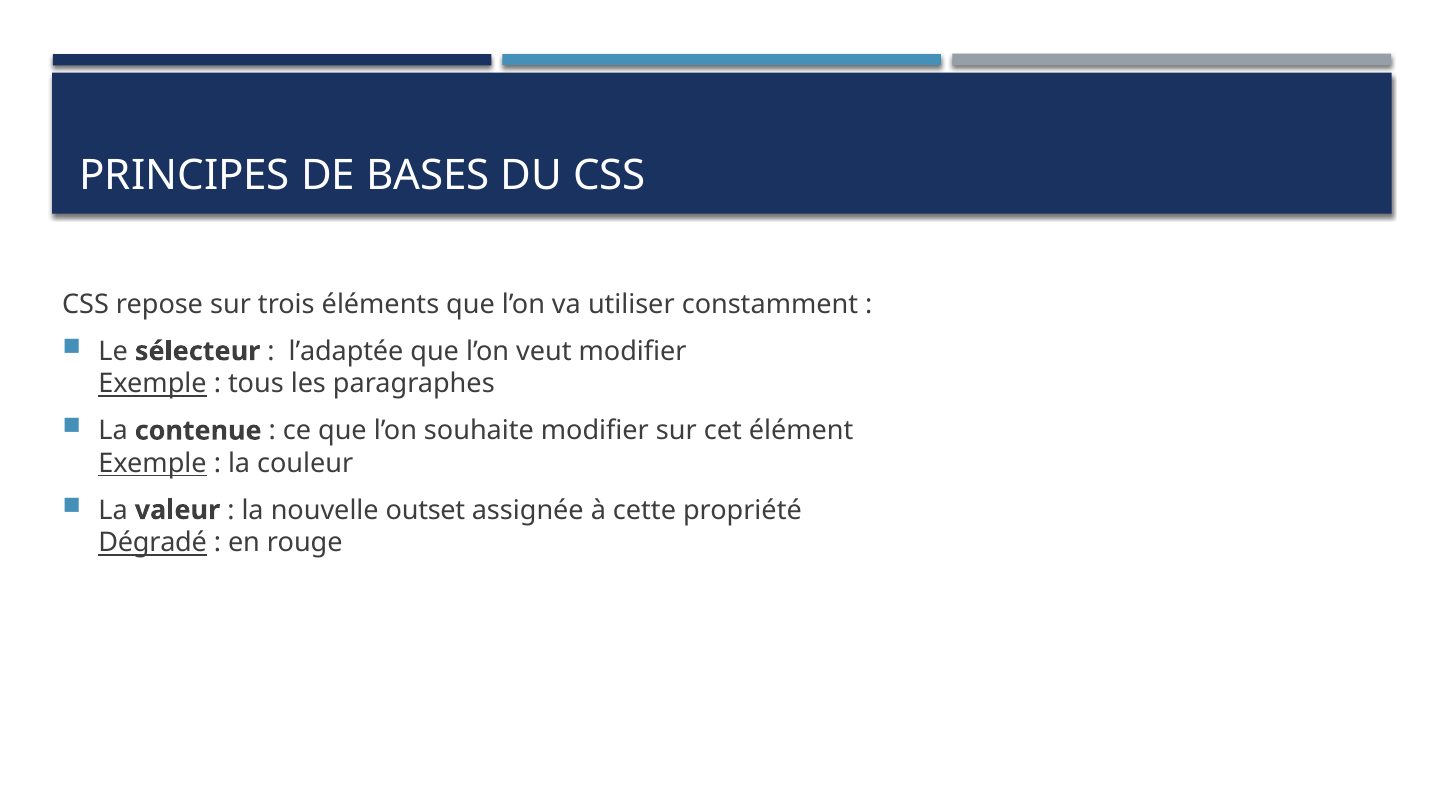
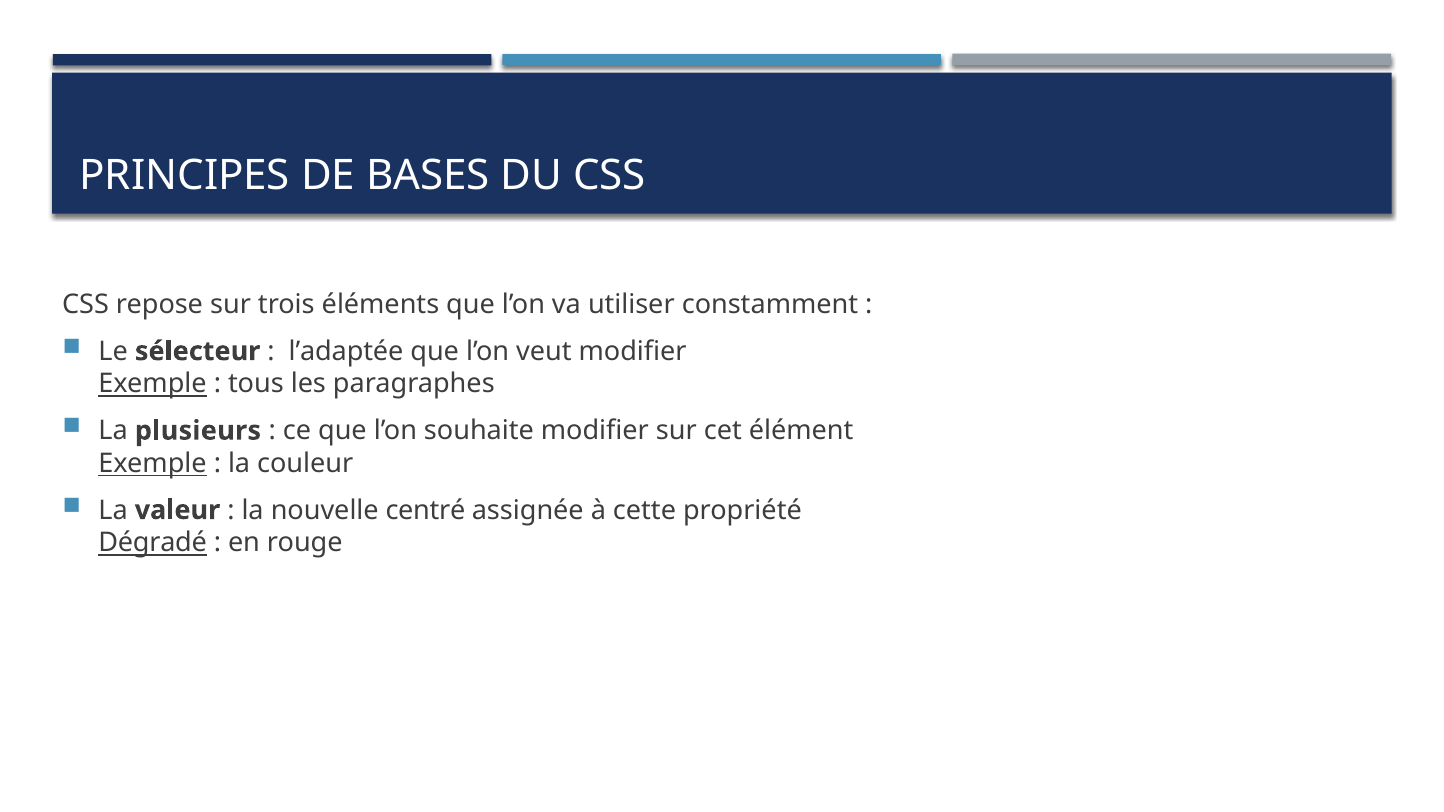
contenue: contenue -> plusieurs
outset: outset -> centré
